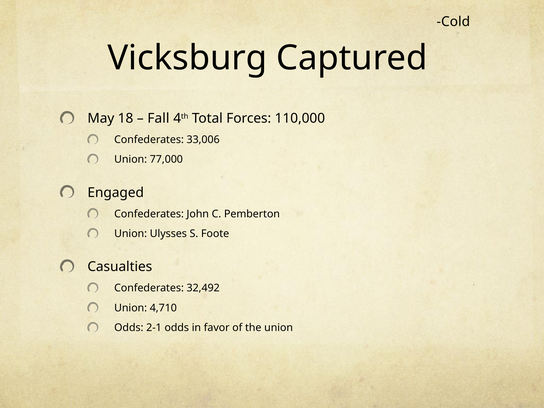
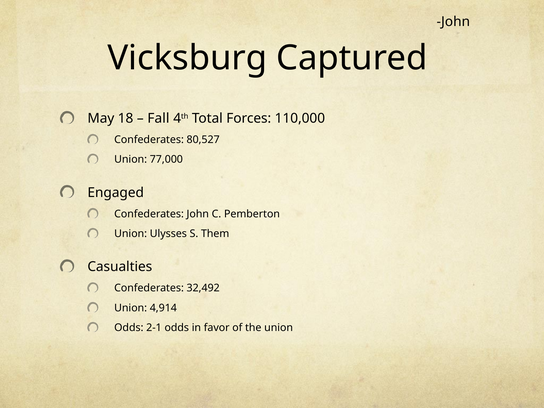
Cold at (453, 22): Cold -> John
33,006: 33,006 -> 80,527
Foote: Foote -> Them
4,710: 4,710 -> 4,914
